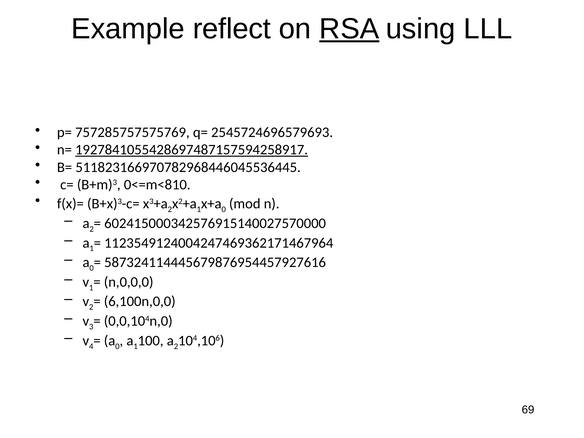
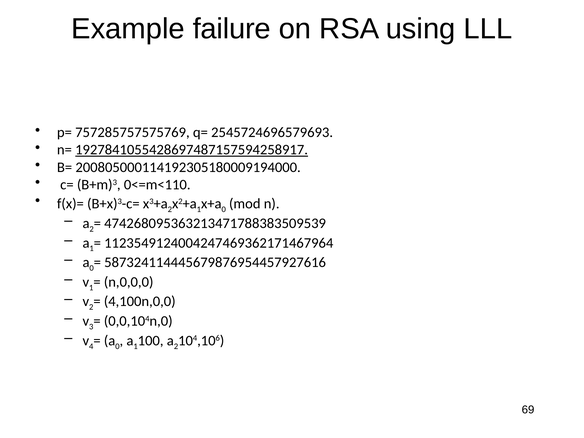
reflect: reflect -> failure
RSA underline: present -> none
511823166970782968446045536445: 511823166970782968446045536445 -> 200805000114192305180009194000
0<=m<810: 0<=m<810 -> 0<=m<110
602415000342576915140027570000: 602415000342576915140027570000 -> 474268095363213471788383509539
6,100n,0,0: 6,100n,0,0 -> 4,100n,0,0
